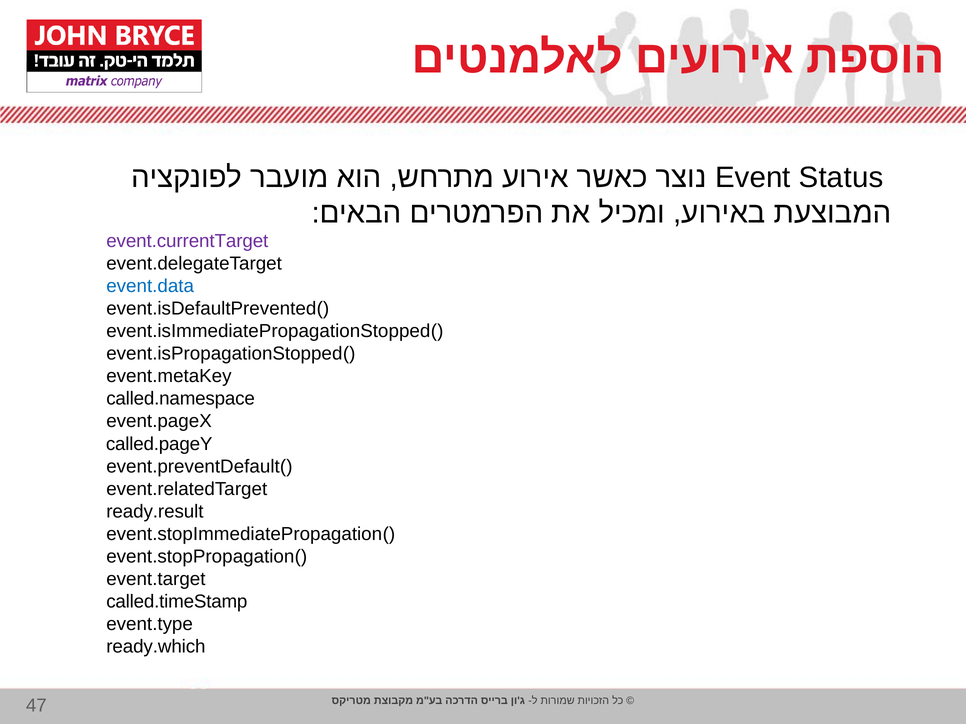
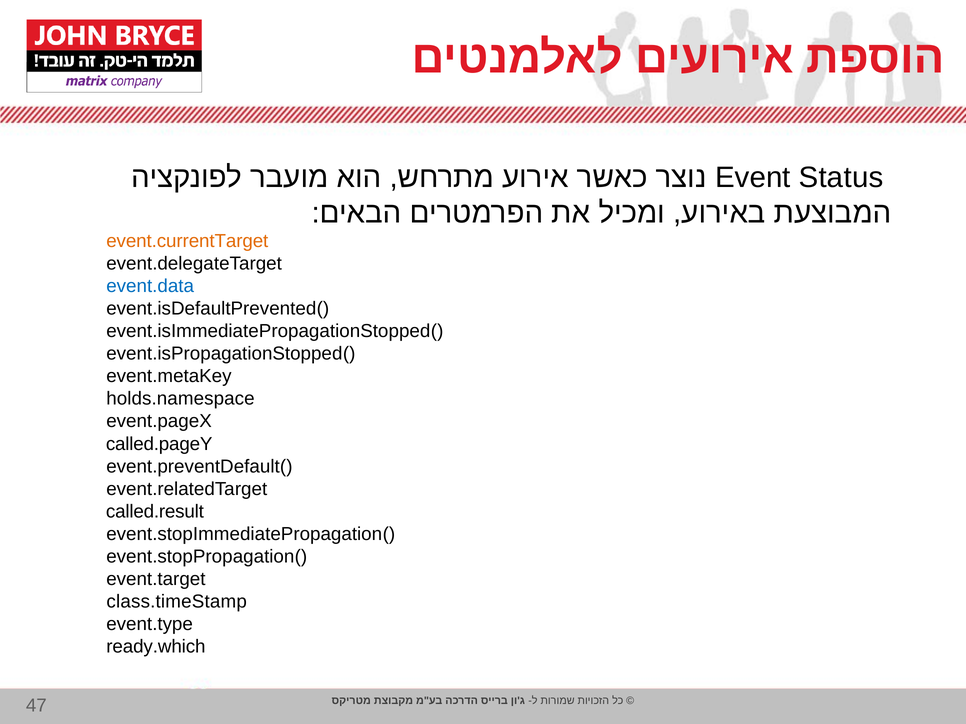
event.currentTarget colour: purple -> orange
called.namespace: called.namespace -> holds.namespace
ready.result: ready.result -> called.result
called.timeStamp: called.timeStamp -> class.timeStamp
